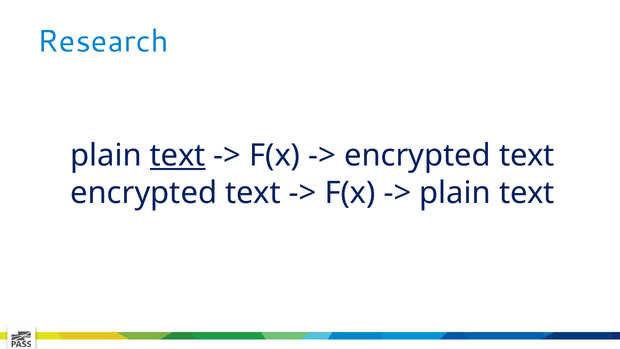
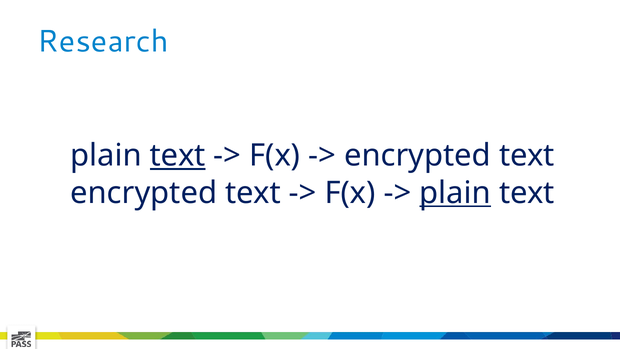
plain at (455, 193) underline: none -> present
